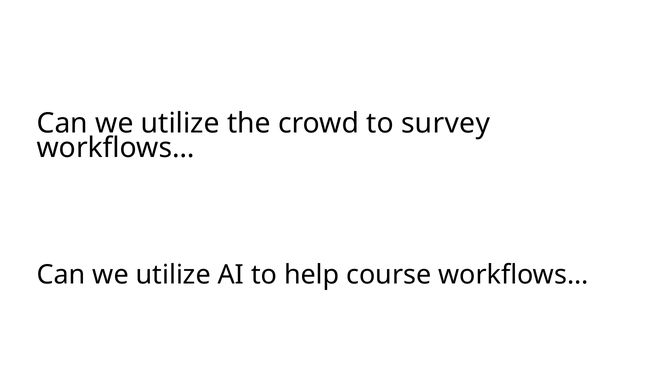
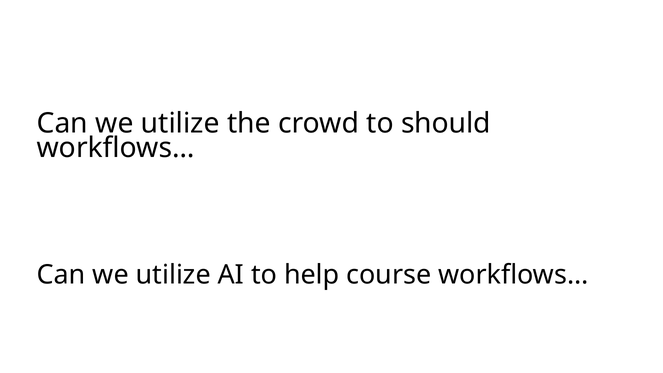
survey: survey -> should
